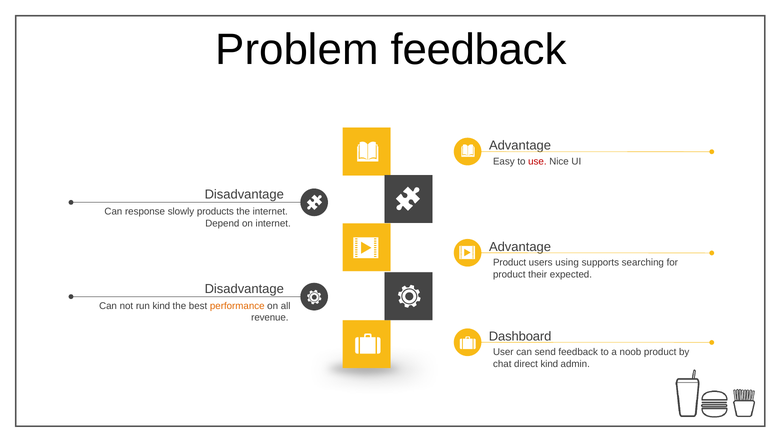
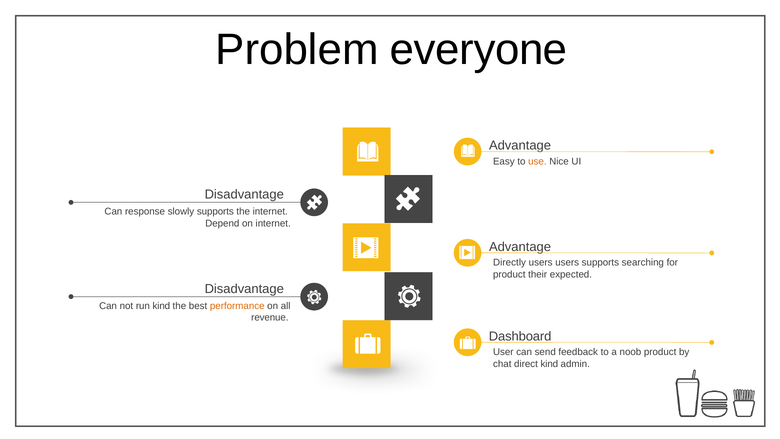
Problem feedback: feedback -> everyone
use colour: red -> orange
slowly products: products -> supports
Product at (510, 263): Product -> Directly
users using: using -> users
